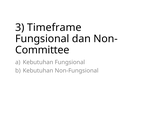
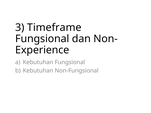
Committee: Committee -> Experience
